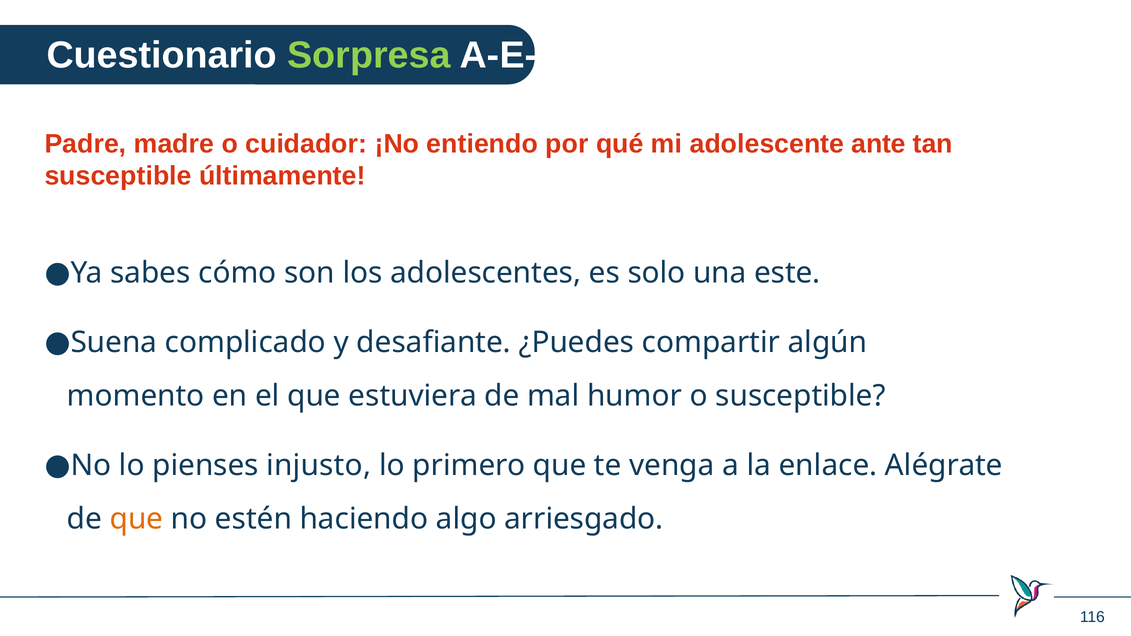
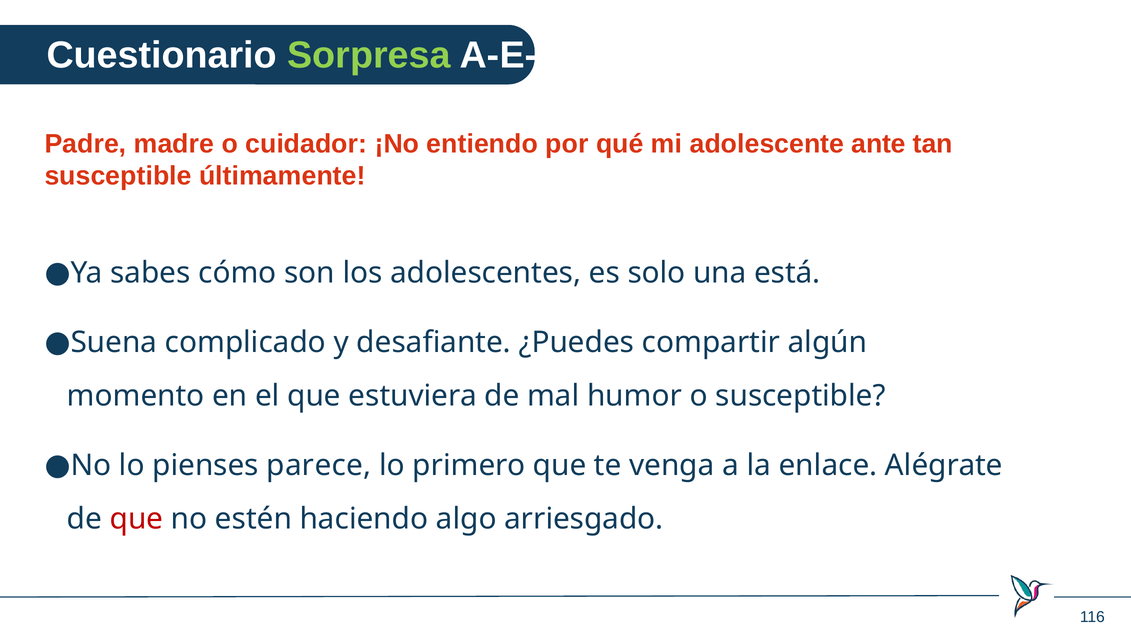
este: este -> está
injusto: injusto -> parece
que at (136, 519) colour: orange -> red
